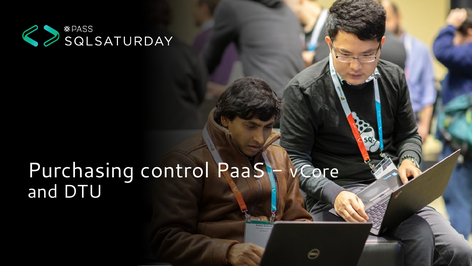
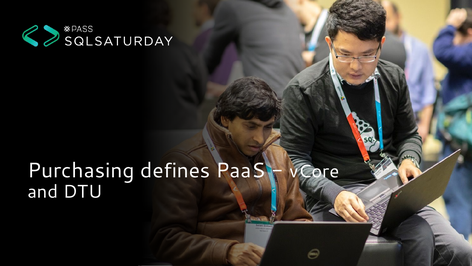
control: control -> defines
